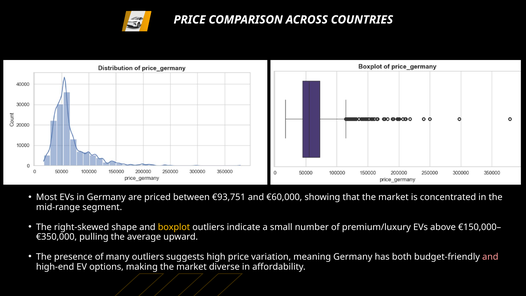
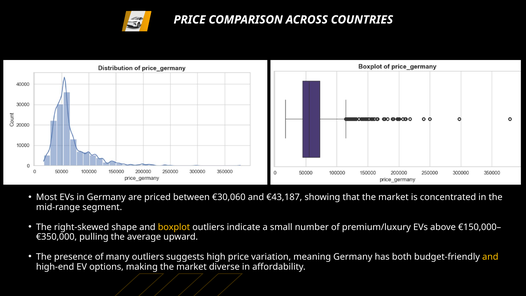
€93,751: €93,751 -> €30,060
€60,000: €60,000 -> €43,187
and at (490, 257) colour: pink -> yellow
